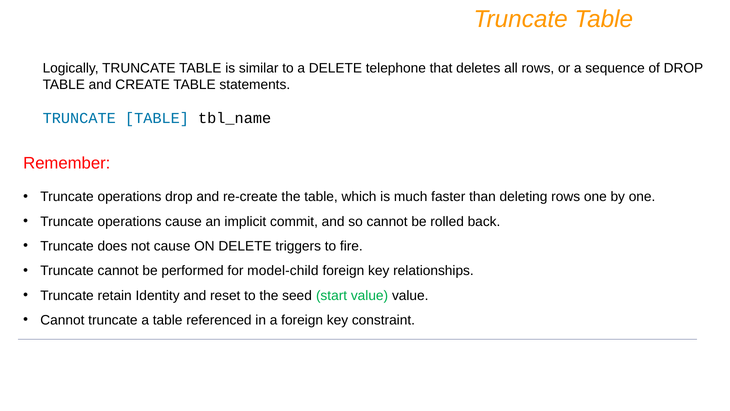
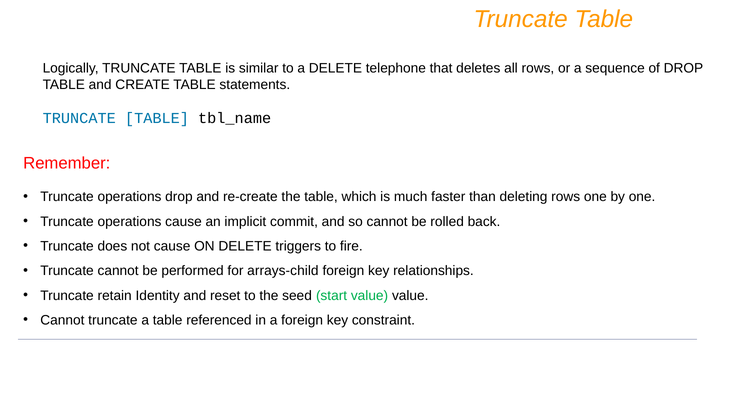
model-child: model-child -> arrays-child
